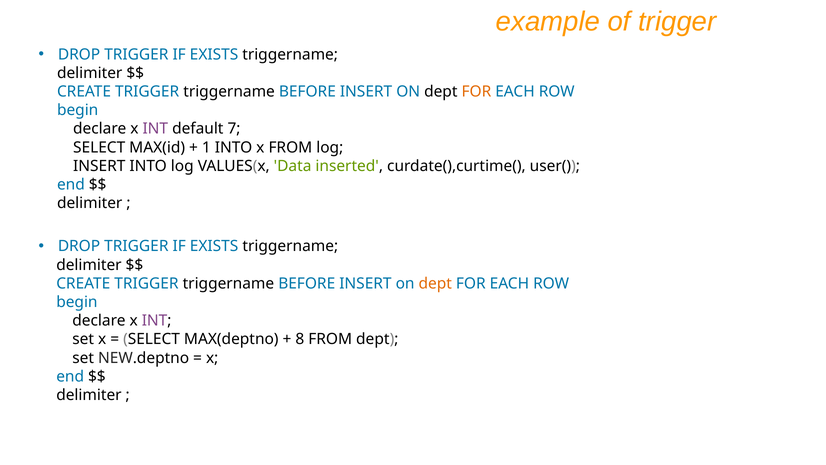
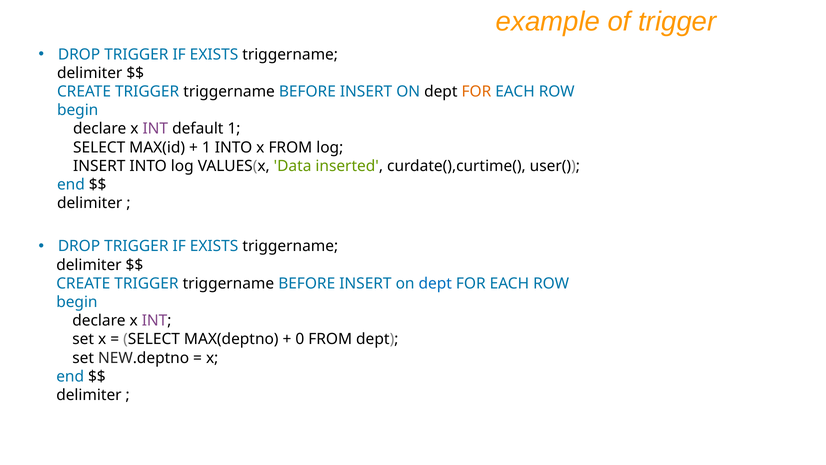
default 7: 7 -> 1
dept at (435, 283) colour: orange -> blue
8: 8 -> 0
